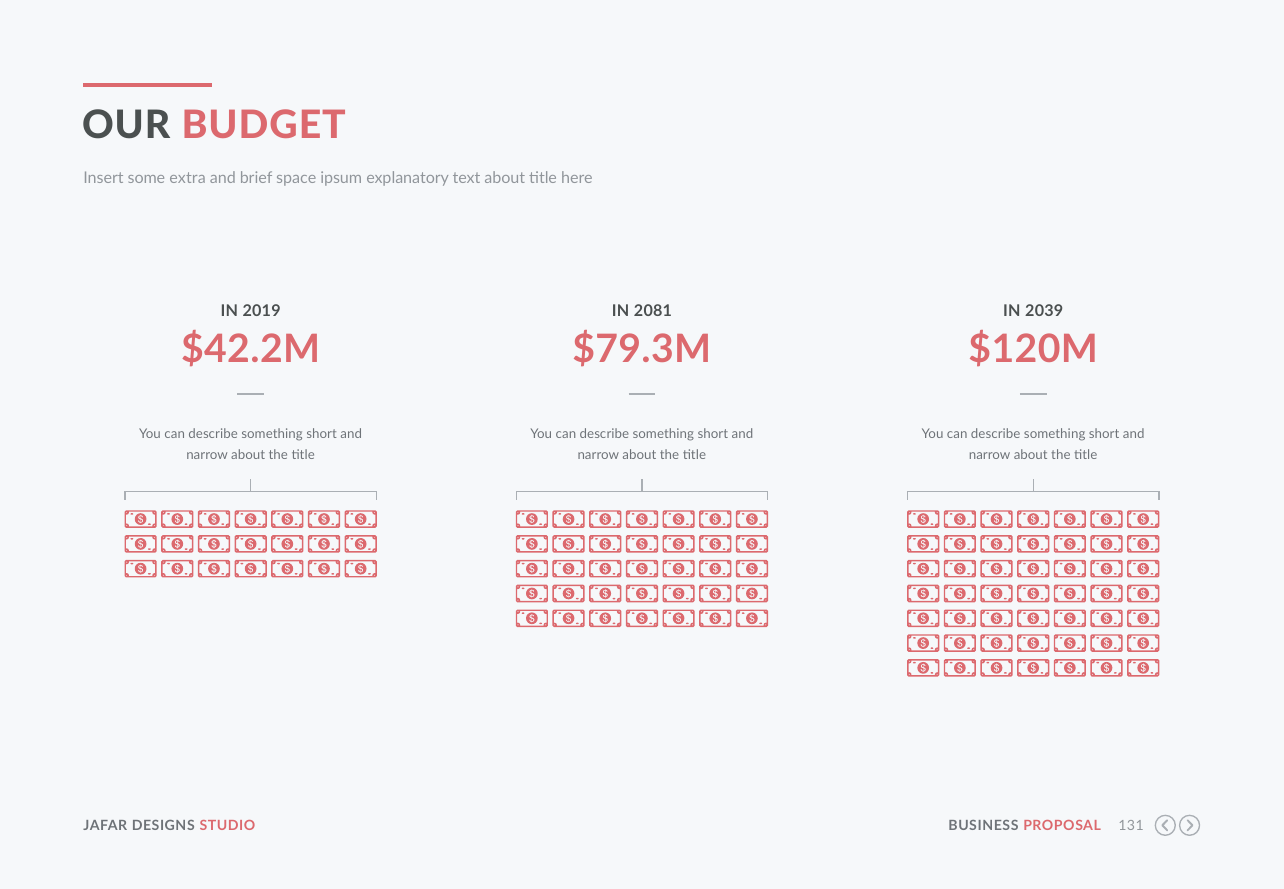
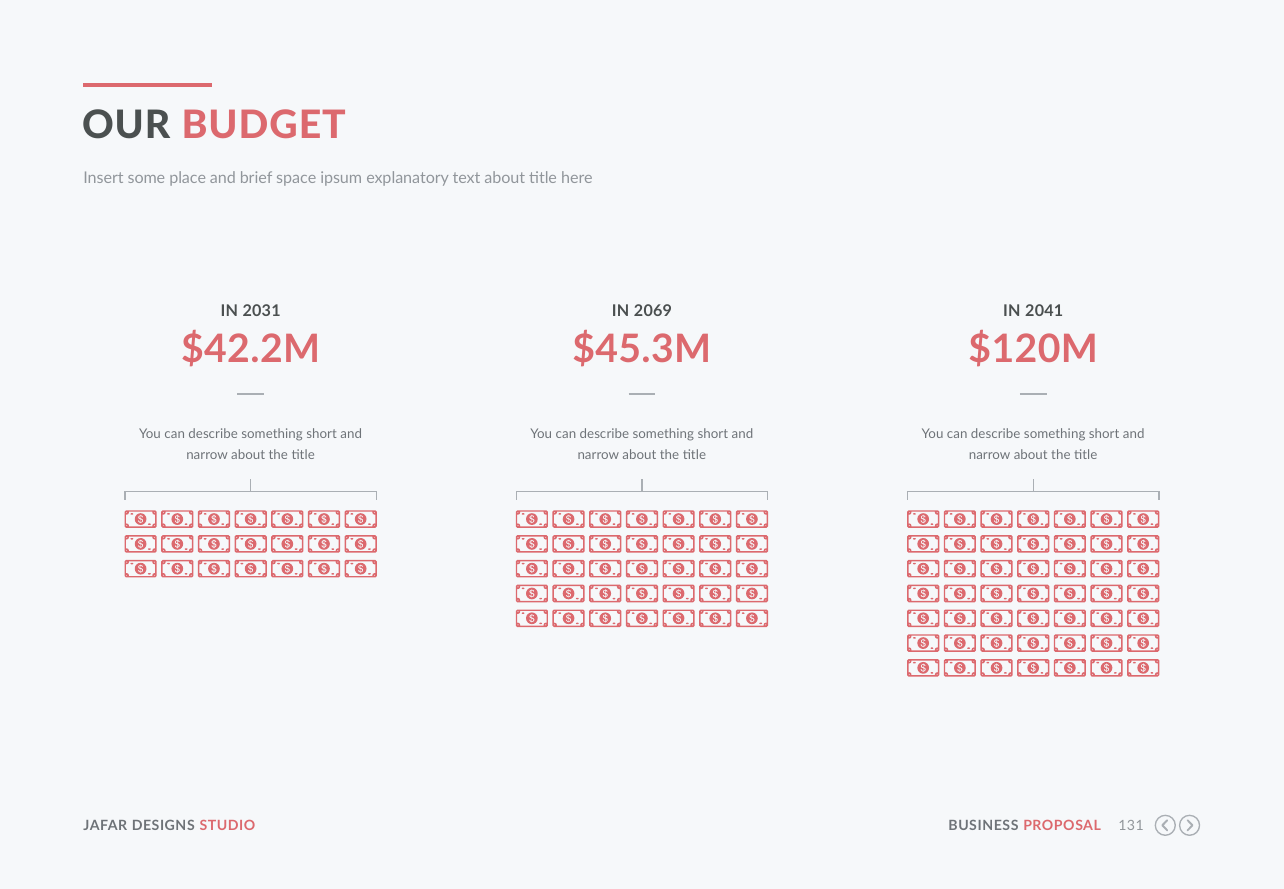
extra: extra -> place
2019: 2019 -> 2031
2081: 2081 -> 2069
2039: 2039 -> 2041
$79.3M: $79.3M -> $45.3M
